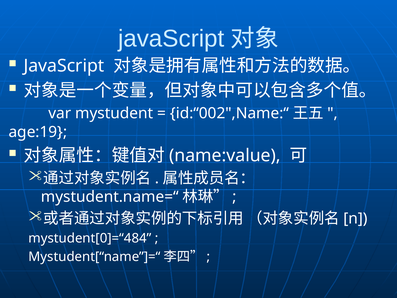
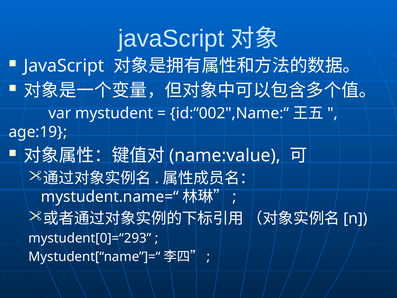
mystudent[0]=“484: mystudent[0]=“484 -> mystudent[0]=“293
